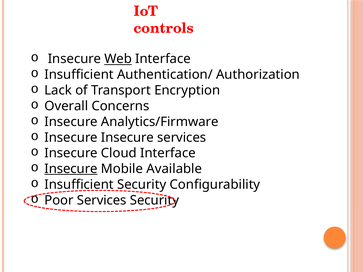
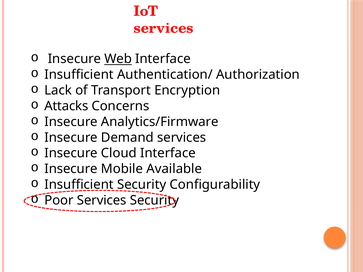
controls at (164, 28): controls -> services
Overall: Overall -> Attacks
Insecure Insecure: Insecure -> Demand
Insecure at (71, 169) underline: present -> none
